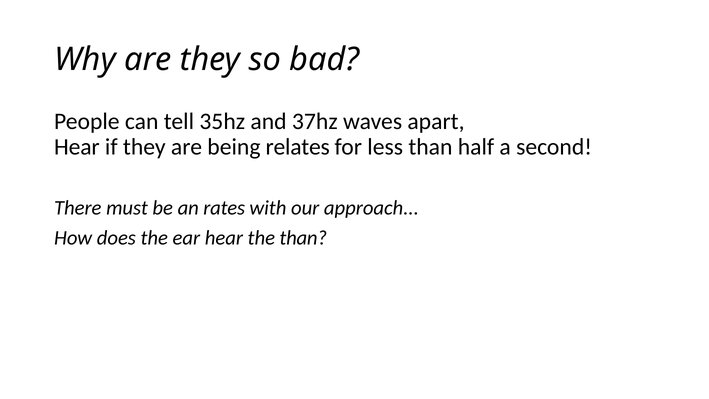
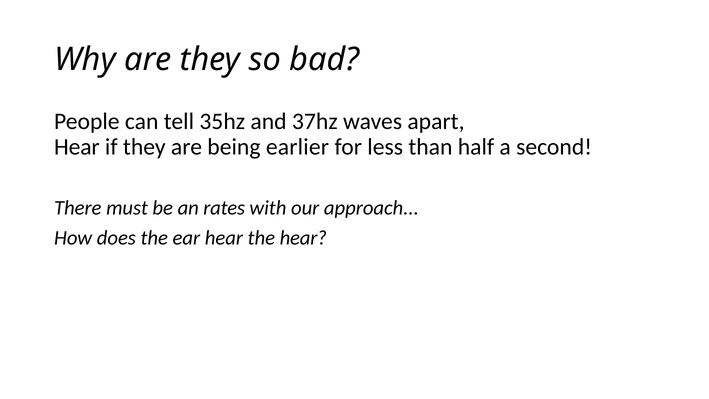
relates: relates -> earlier
the than: than -> hear
